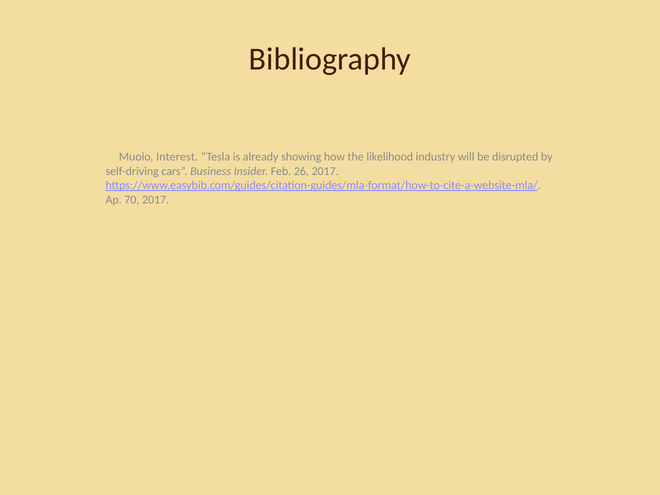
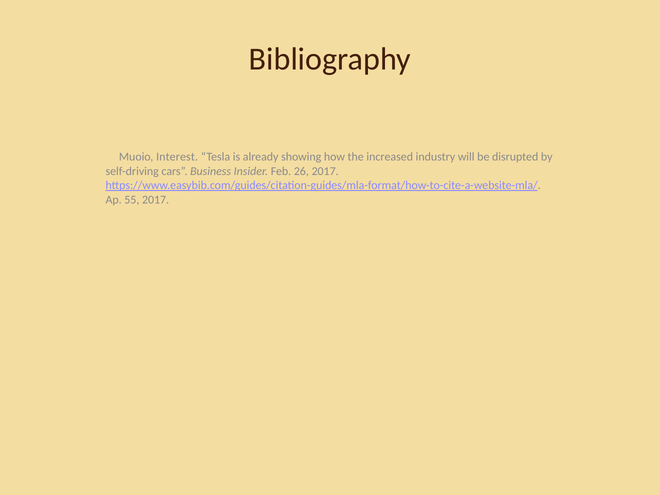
likelihood: likelihood -> increased
70: 70 -> 55
